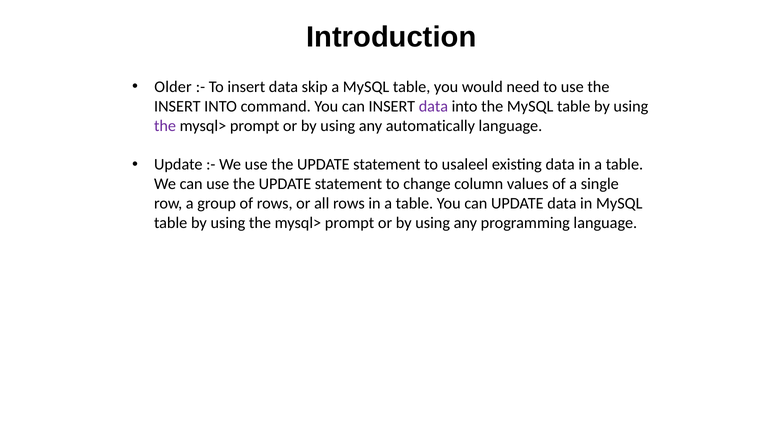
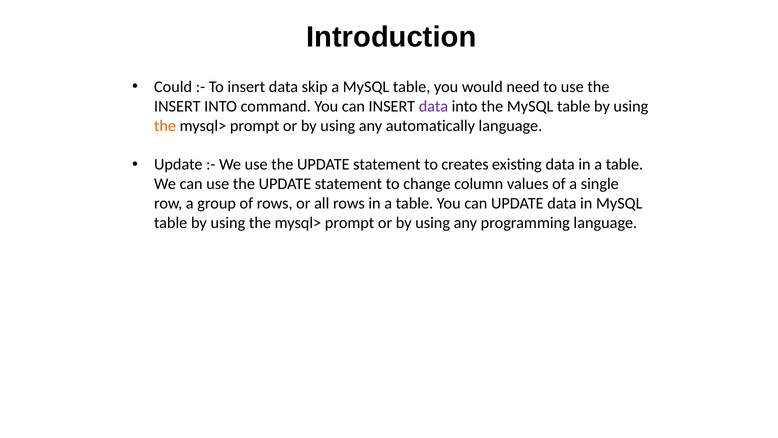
Older: Older -> Could
the at (165, 126) colour: purple -> orange
usaleel: usaleel -> creates
